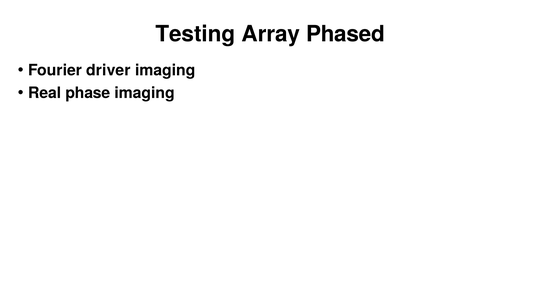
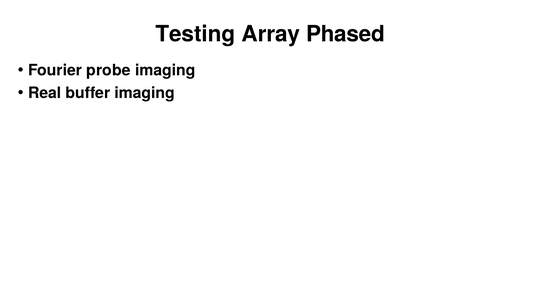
driver: driver -> probe
phase: phase -> buffer
